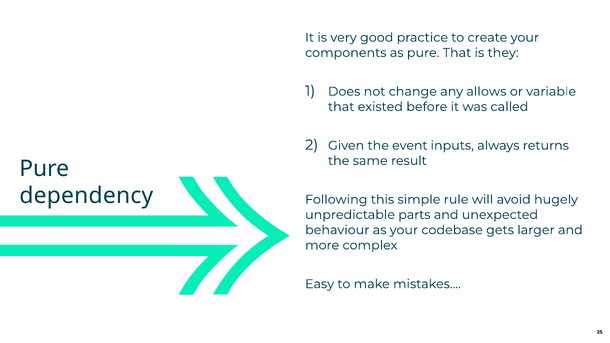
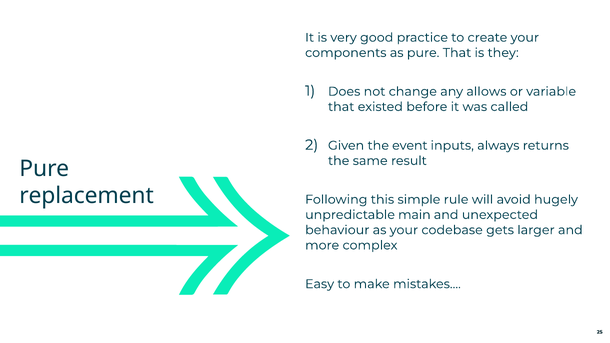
dependency: dependency -> replacement
parts: parts -> main
